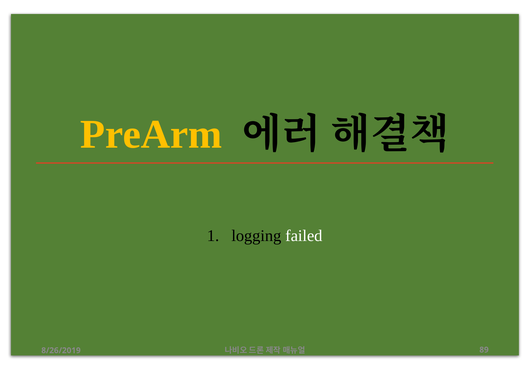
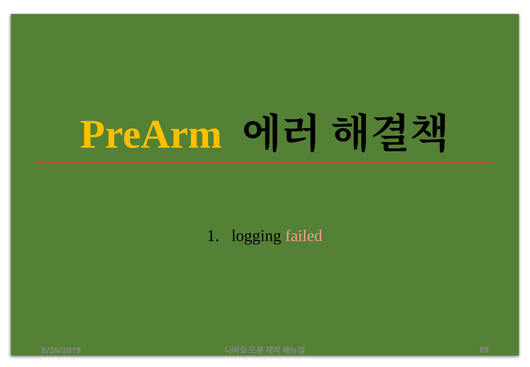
failed colour: white -> pink
